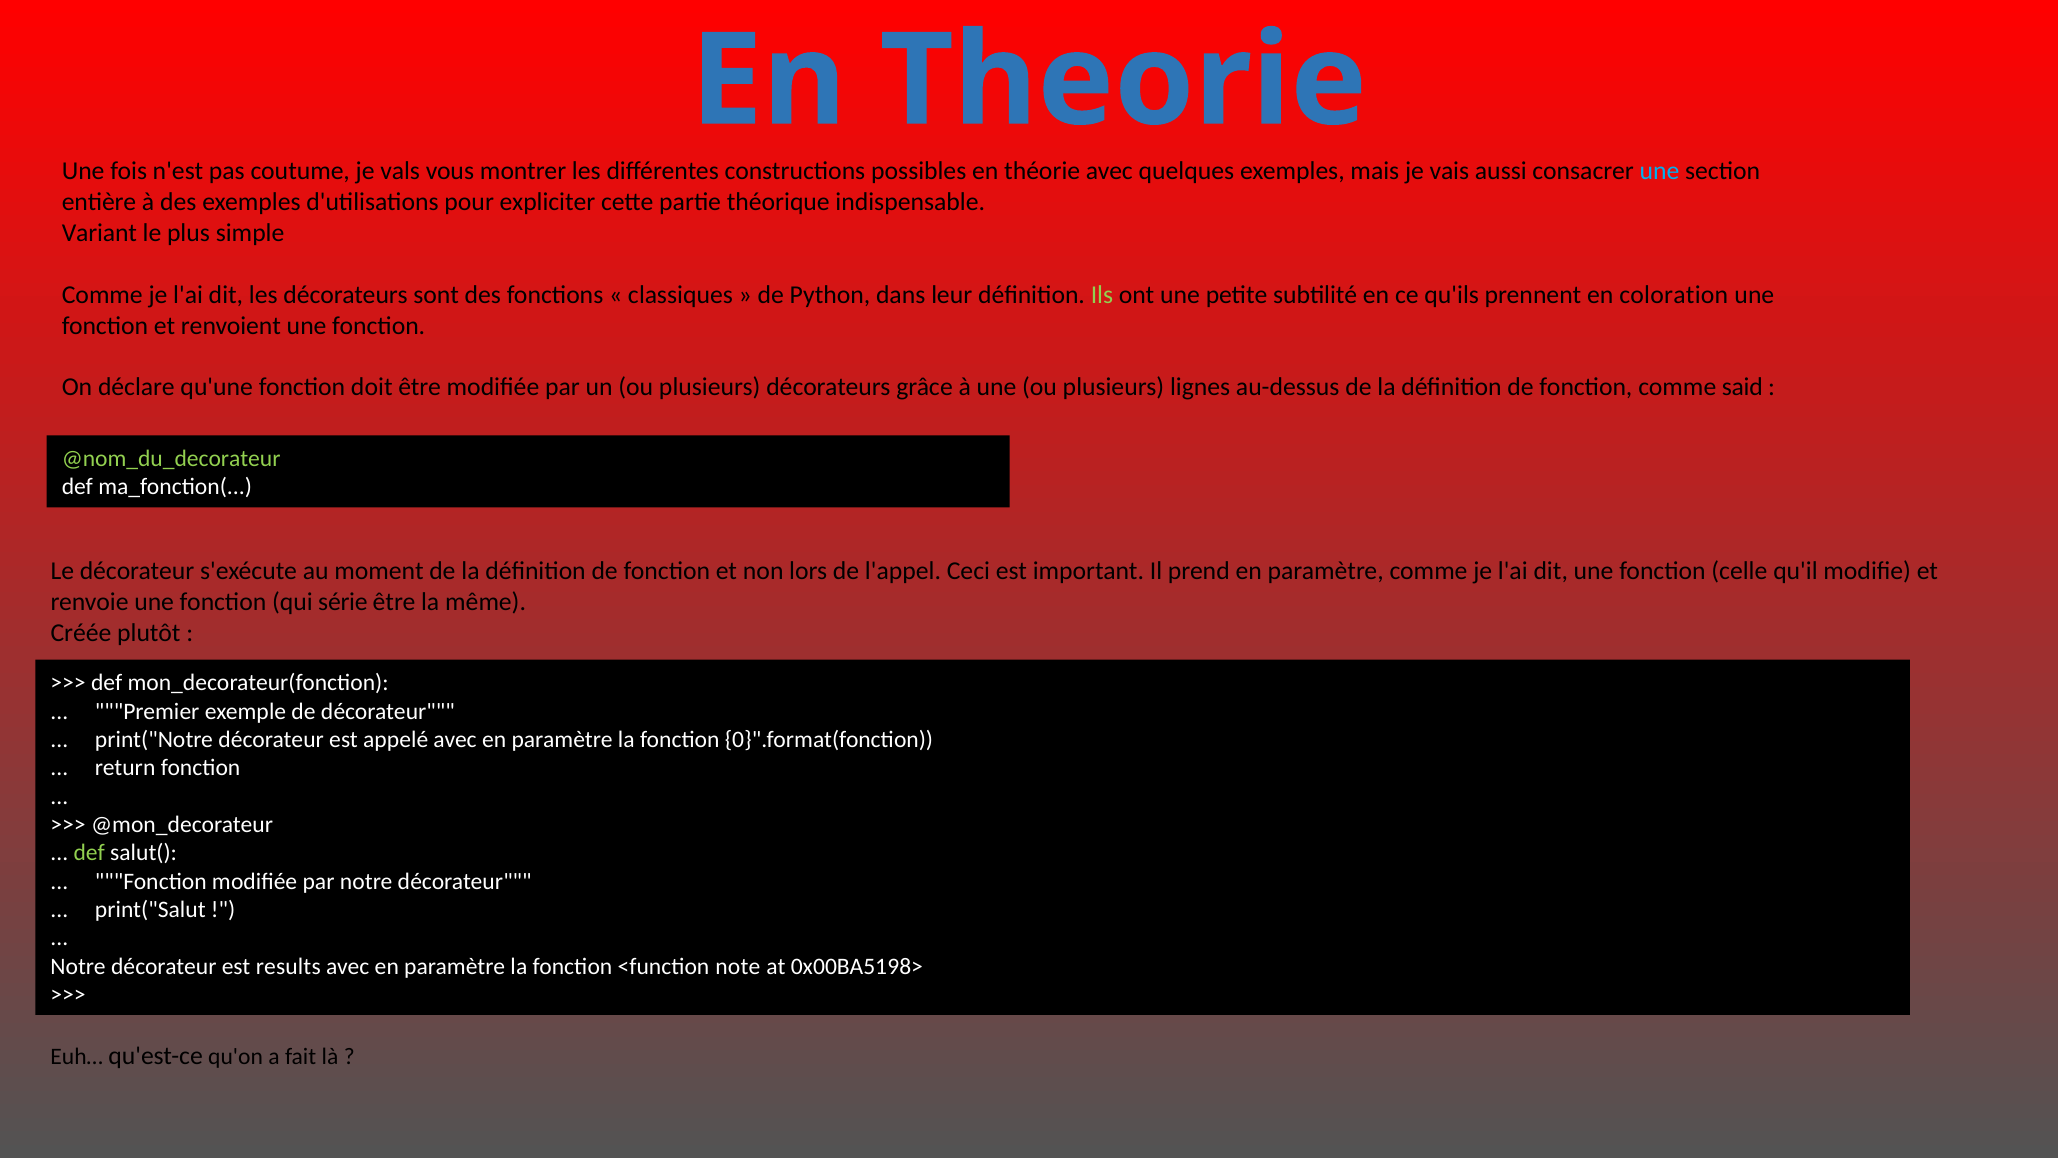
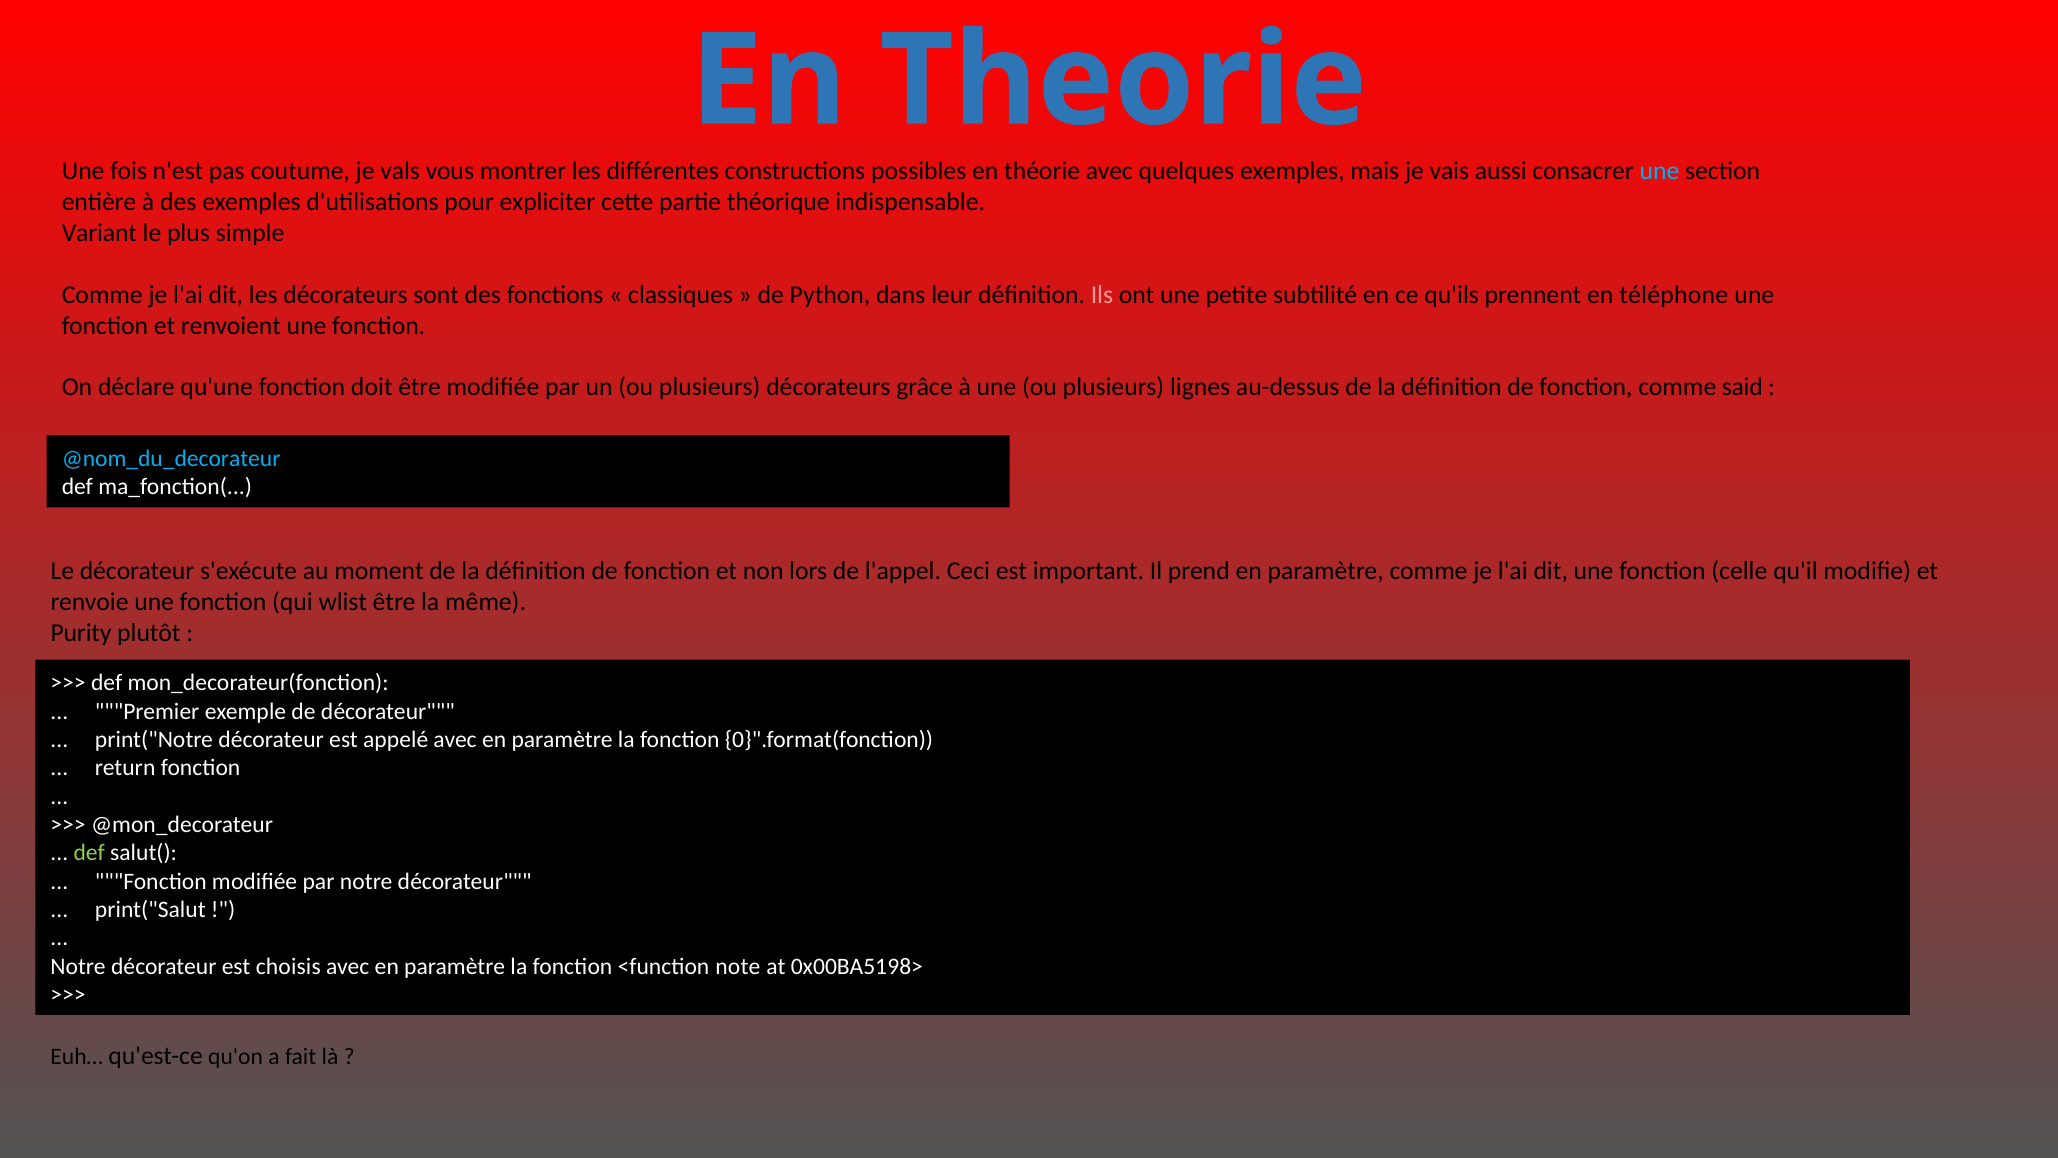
Ils colour: light green -> pink
coloration: coloration -> téléphone
@nom_du_decorateur colour: light green -> light blue
série: série -> wlist
Créée: Créée -> Purity
results: results -> choisis
